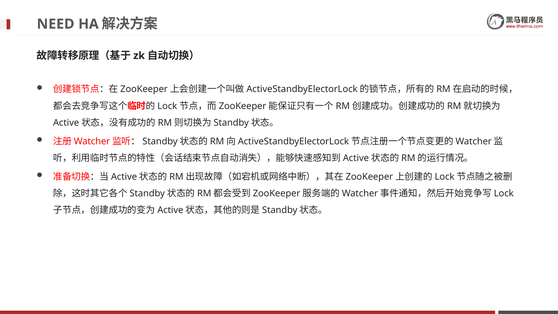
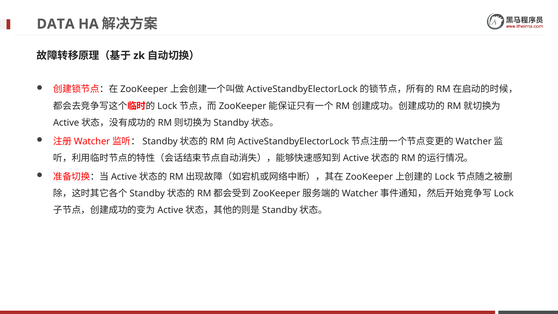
NEED: NEED -> DATA
